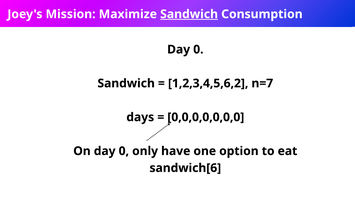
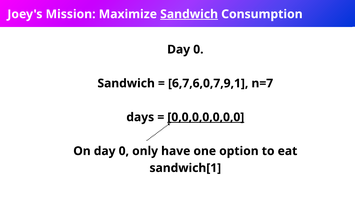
1,2,3,4,5,6,2: 1,2,3,4,5,6,2 -> 6,7,6,0,7,9,1
0,0,0,0,0,0,0 underline: none -> present
sandwich[6: sandwich[6 -> sandwich[1
